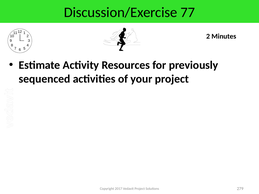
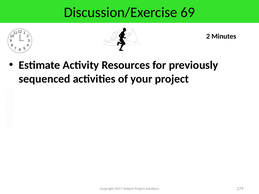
77: 77 -> 69
